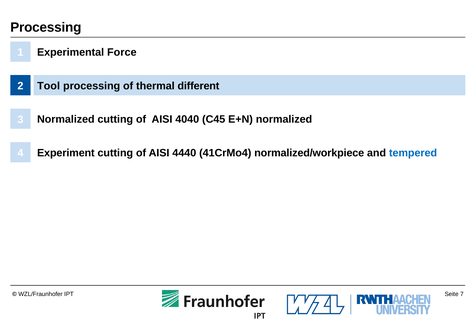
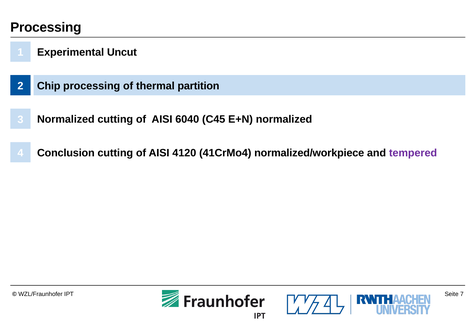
Force: Force -> Uncut
Tool: Tool -> Chip
different: different -> partition
4040: 4040 -> 6040
Experiment: Experiment -> Conclusion
4440: 4440 -> 4120
tempered colour: blue -> purple
